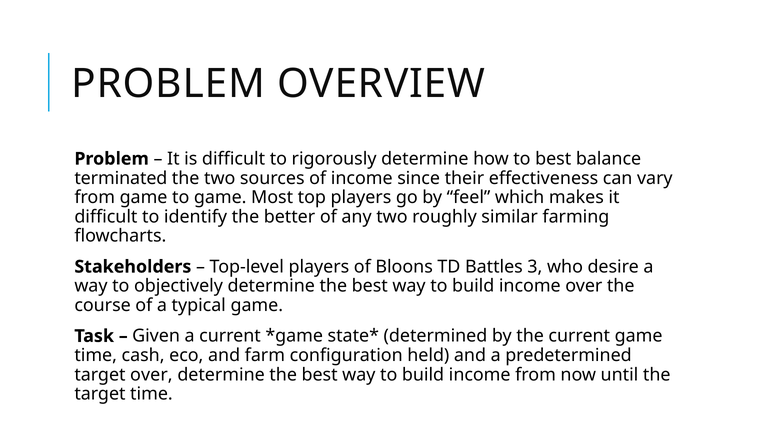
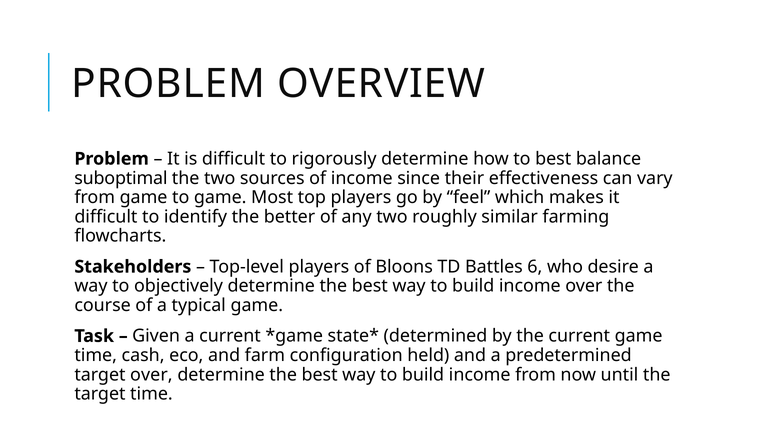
terminated: terminated -> suboptimal
3: 3 -> 6
